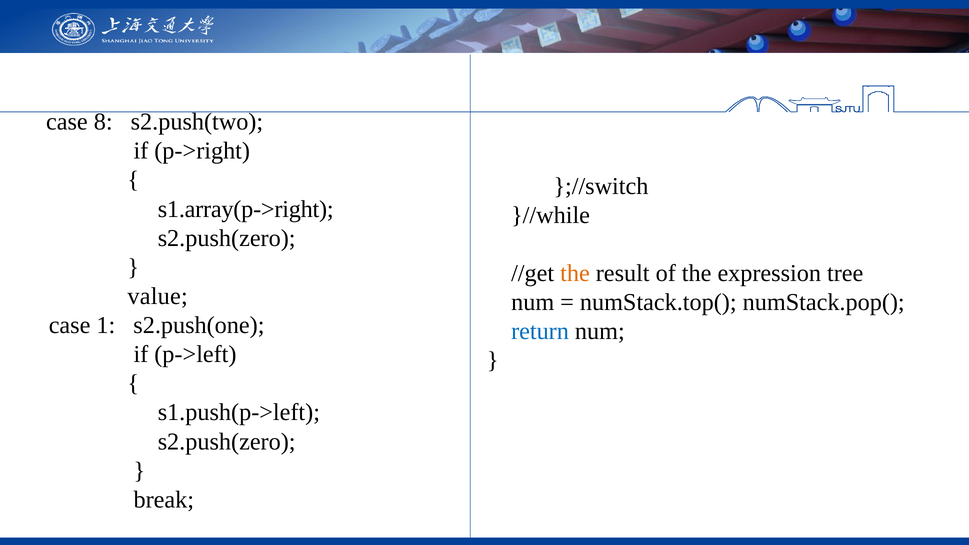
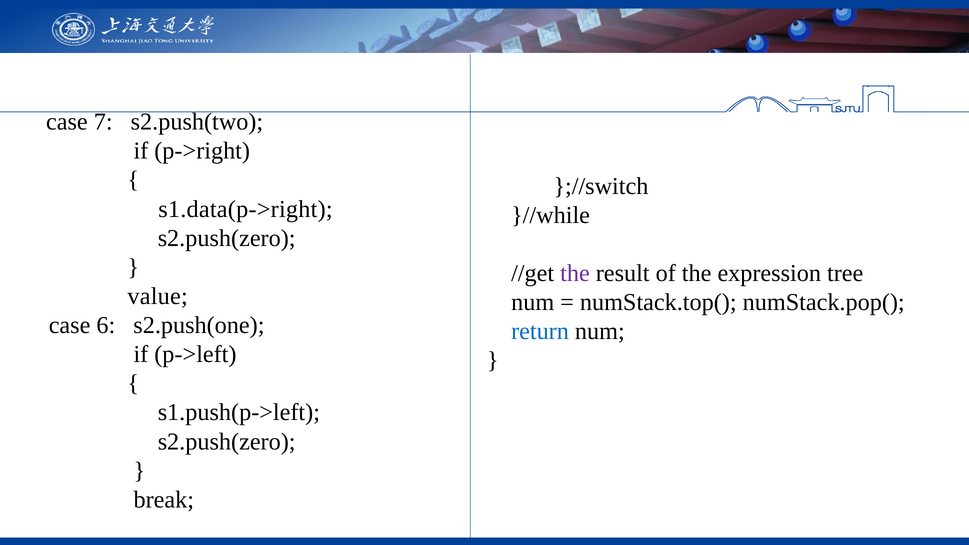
8: 8 -> 7
s1.array(p->right: s1.array(p->right -> s1.data(p->right
the at (575, 273) colour: orange -> purple
1: 1 -> 6
